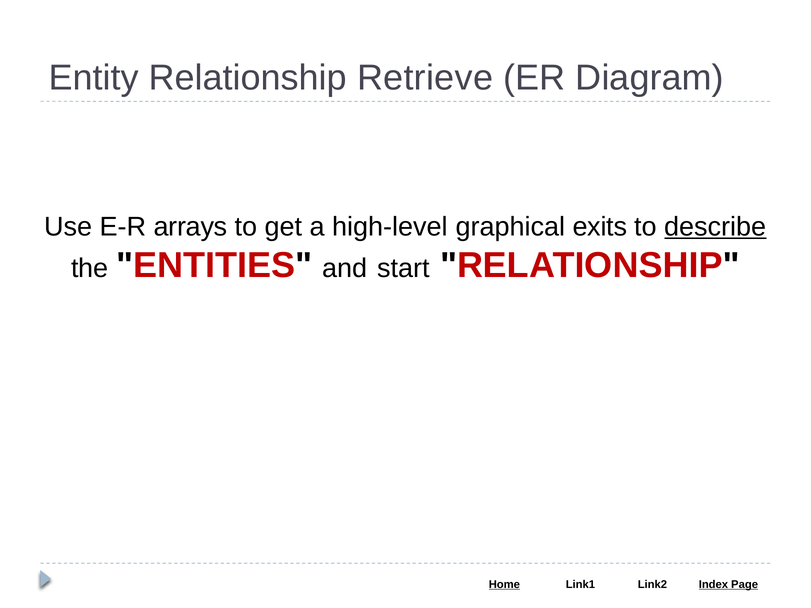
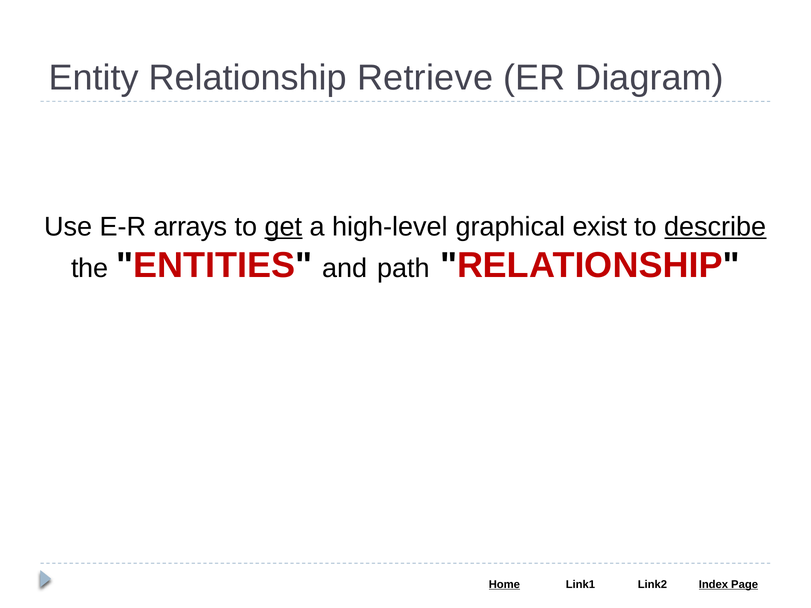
get underline: none -> present
exits: exits -> exist
start: start -> path
